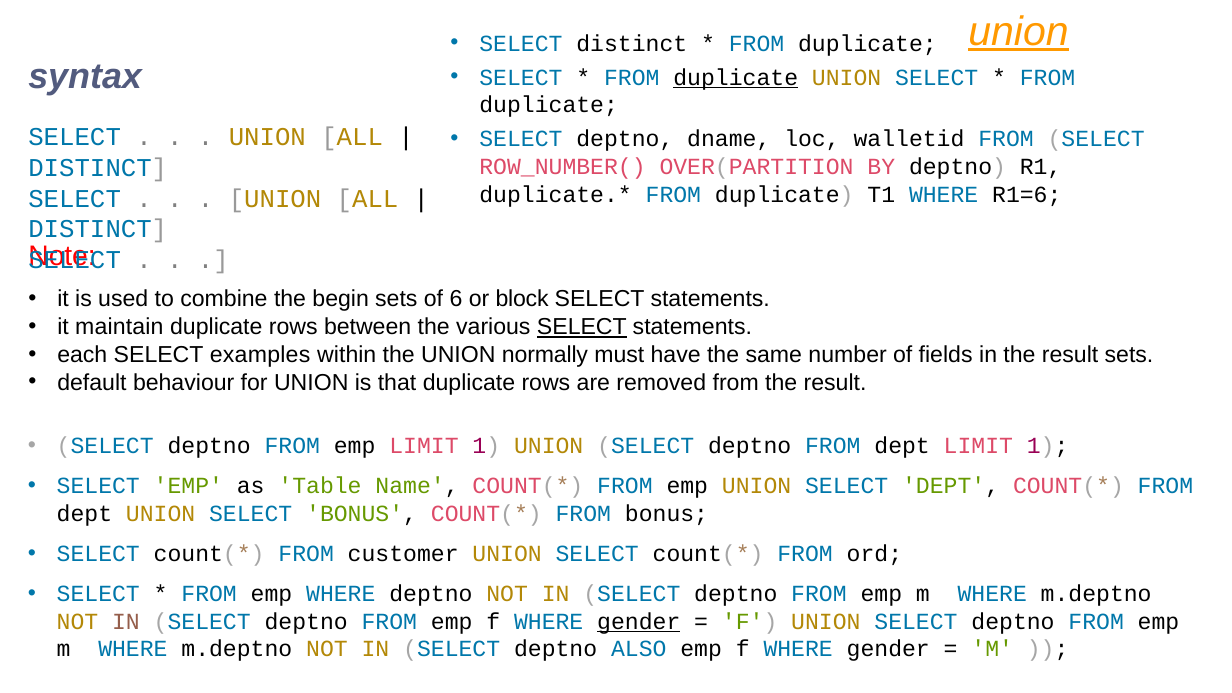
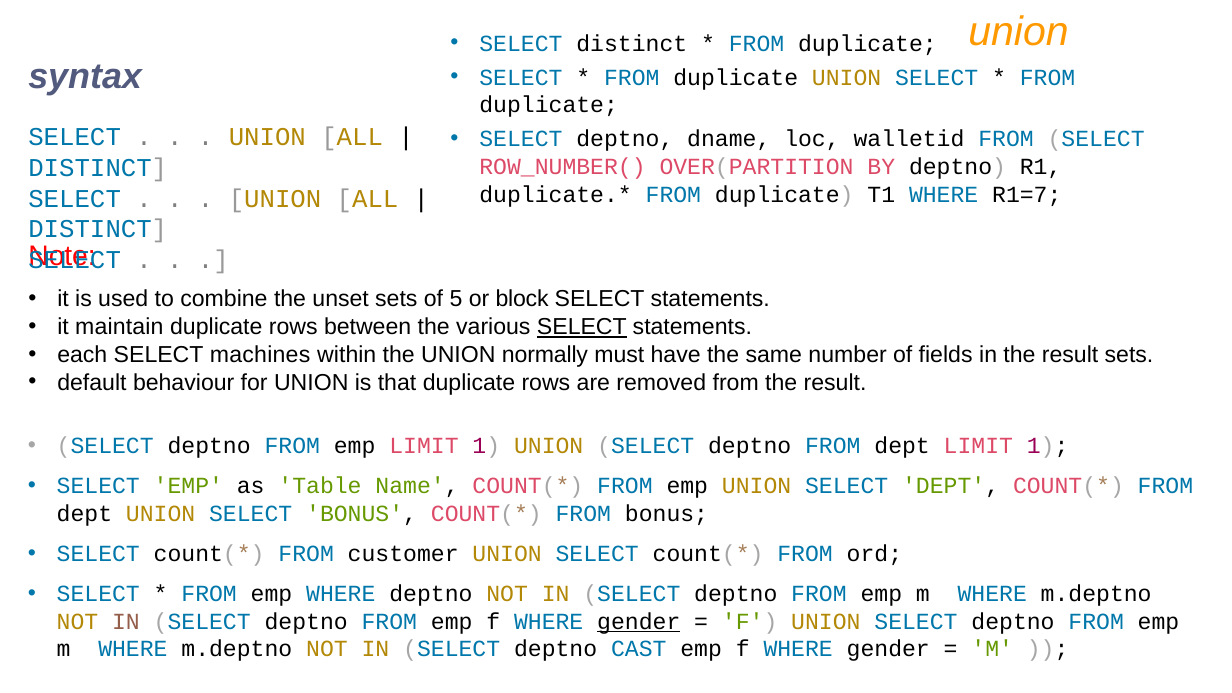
union at (1019, 32) underline: present -> none
duplicate at (736, 77) underline: present -> none
R1=6: R1=6 -> R1=7
begin: begin -> unset
6: 6 -> 5
examples: examples -> machines
ALSO: ALSO -> CAST
